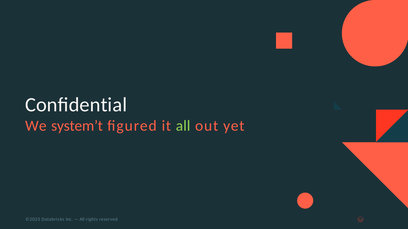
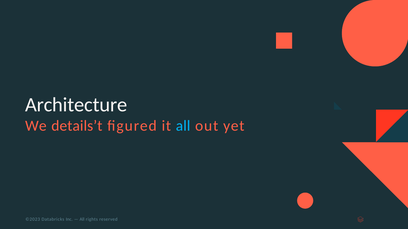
Conﬁdential: Conﬁdential -> Architecture
system’t: system’t -> details’t
all at (183, 126) colour: light green -> light blue
